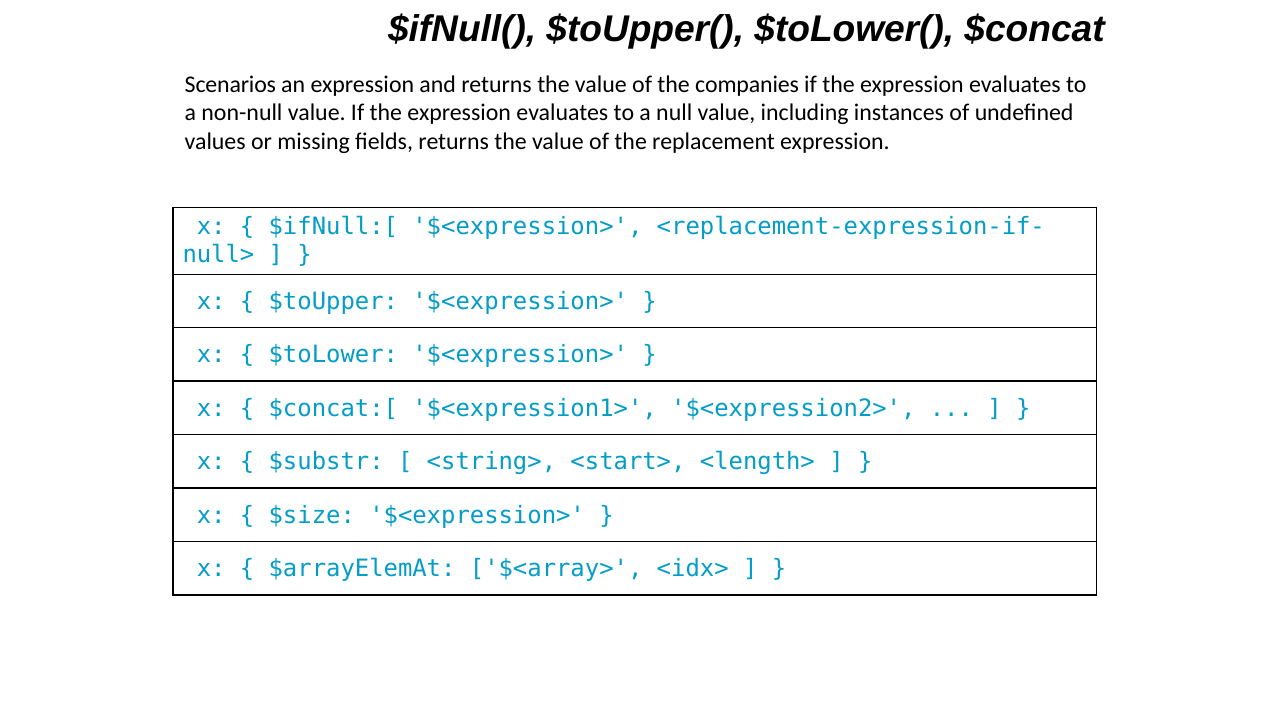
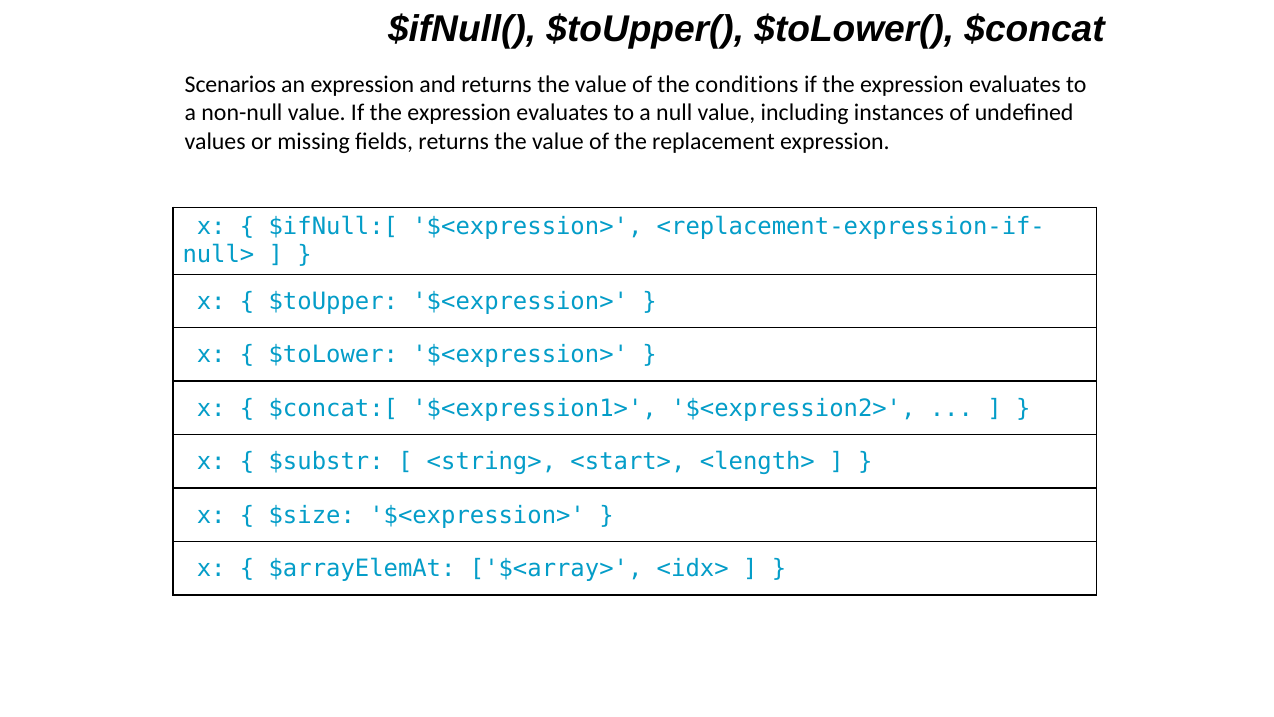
companies: companies -> conditions
